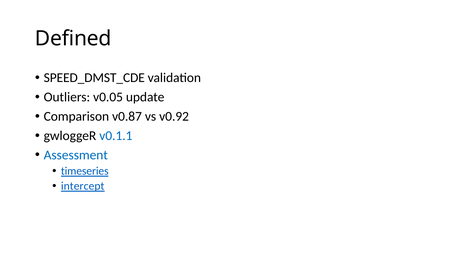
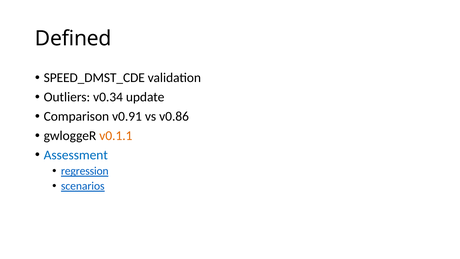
v0.05: v0.05 -> v0.34
v0.87: v0.87 -> v0.91
v0.92: v0.92 -> v0.86
v0.1.1 colour: blue -> orange
timeseries: timeseries -> regression
intercept: intercept -> scenarios
